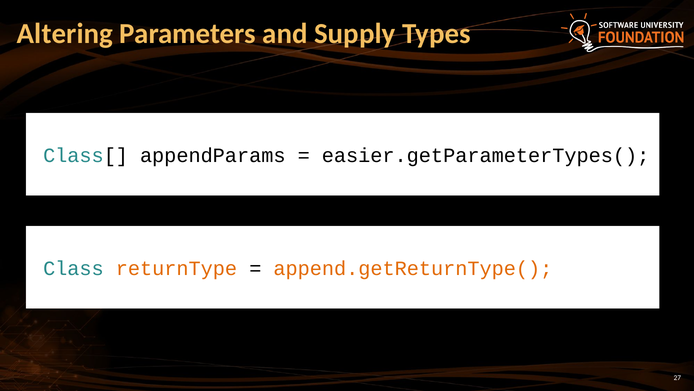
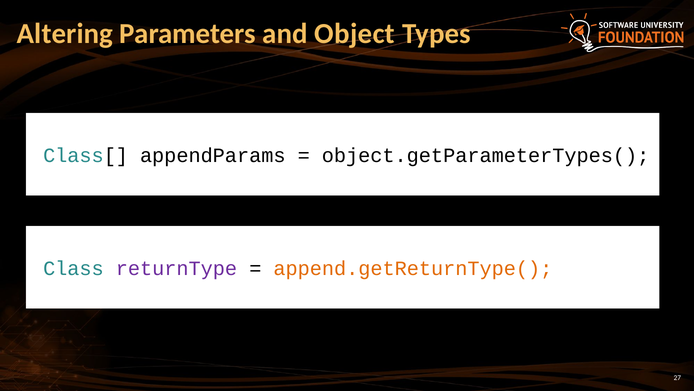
Supply: Supply -> Object
easier.getParameterTypes(: easier.getParameterTypes( -> object.getParameterTypes(
returnType colour: orange -> purple
